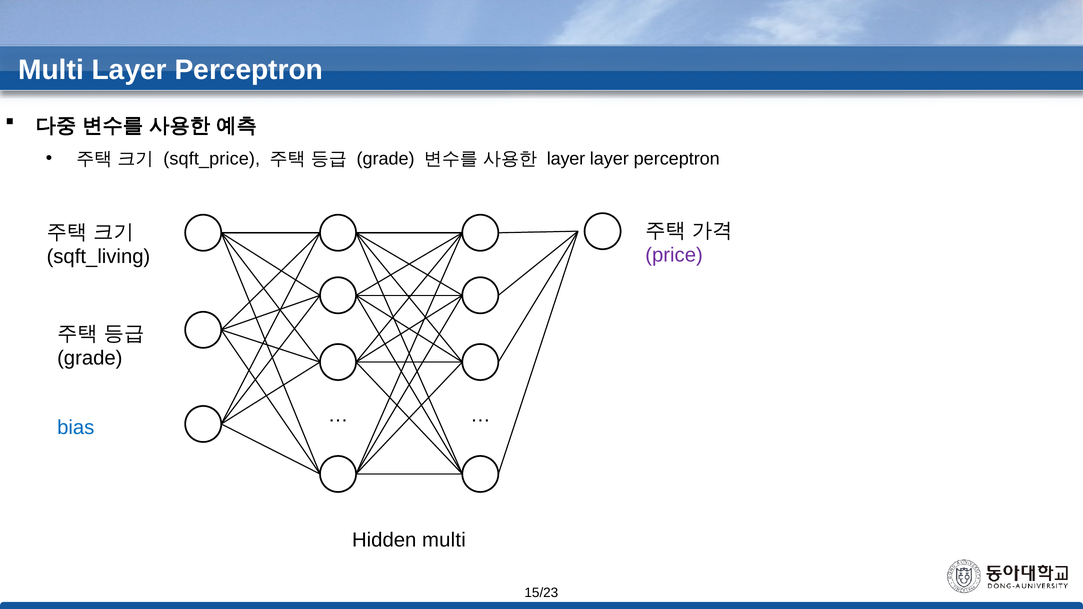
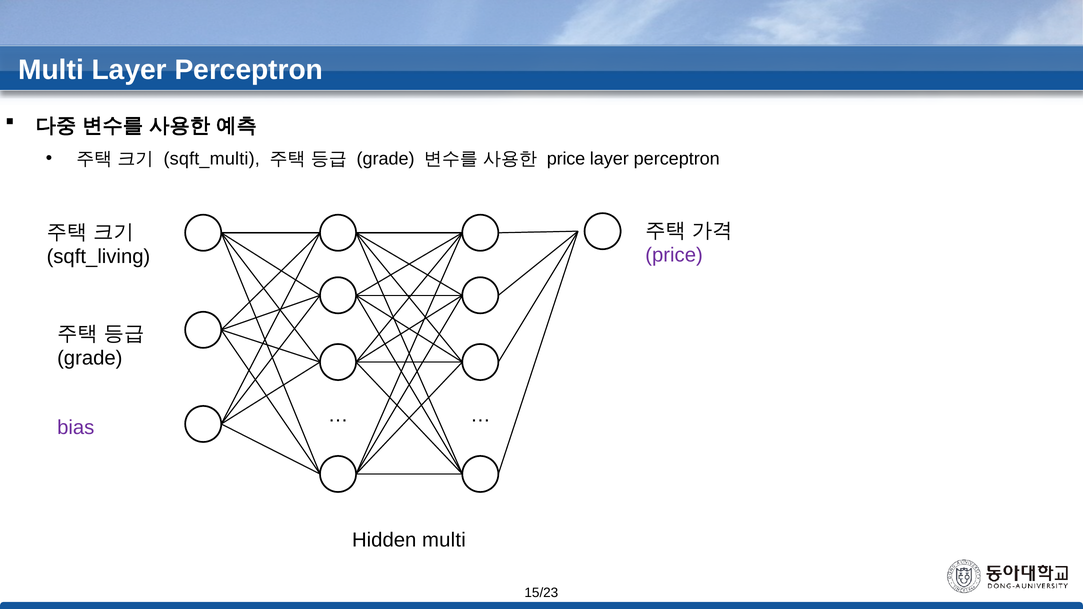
sqft_price: sqft_price -> sqft_multi
layer at (566, 159): layer -> price
bias colour: blue -> purple
